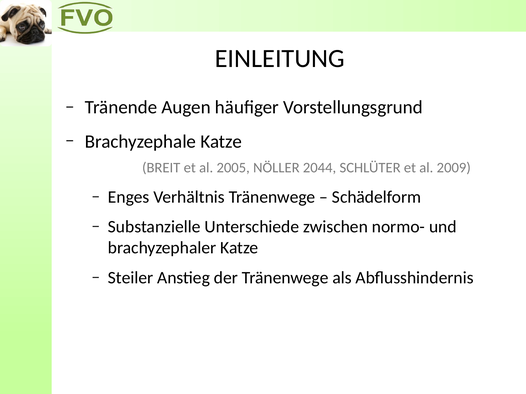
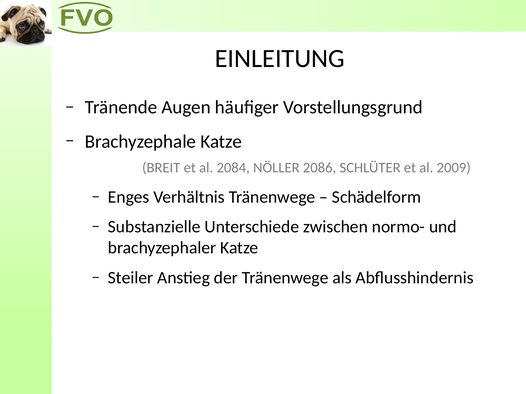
2005: 2005 -> 2084
2044: 2044 -> 2086
